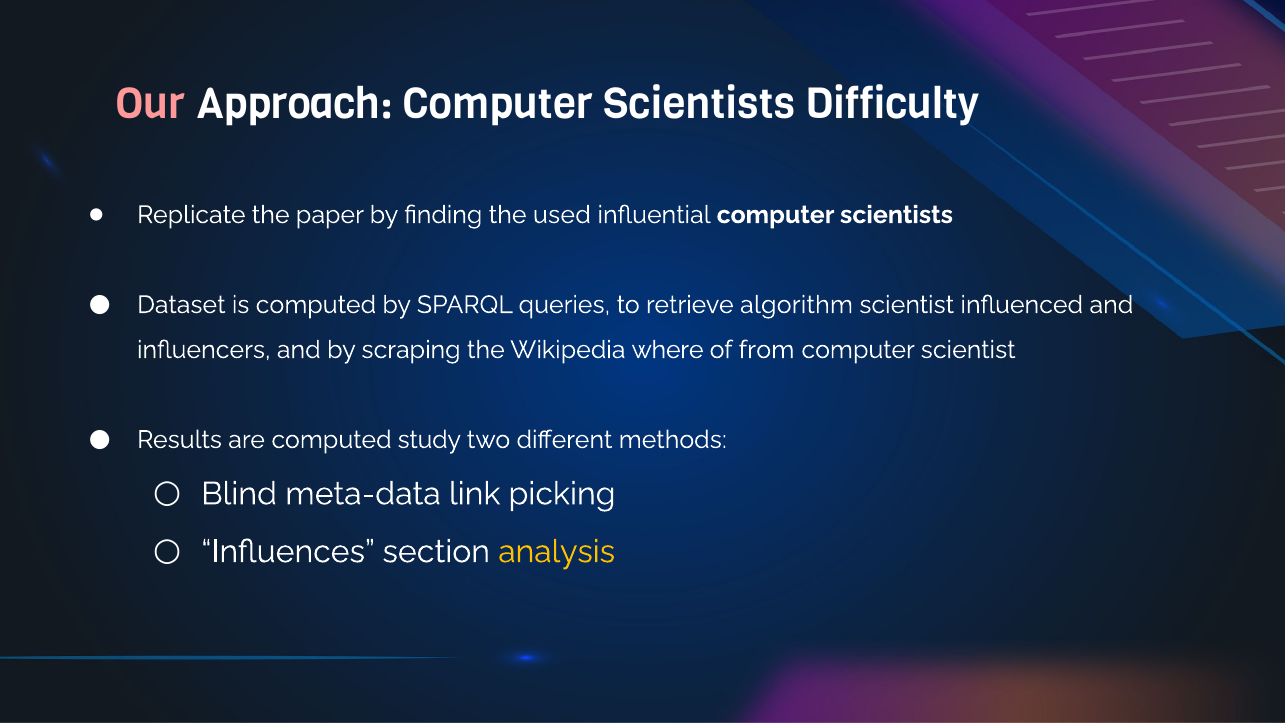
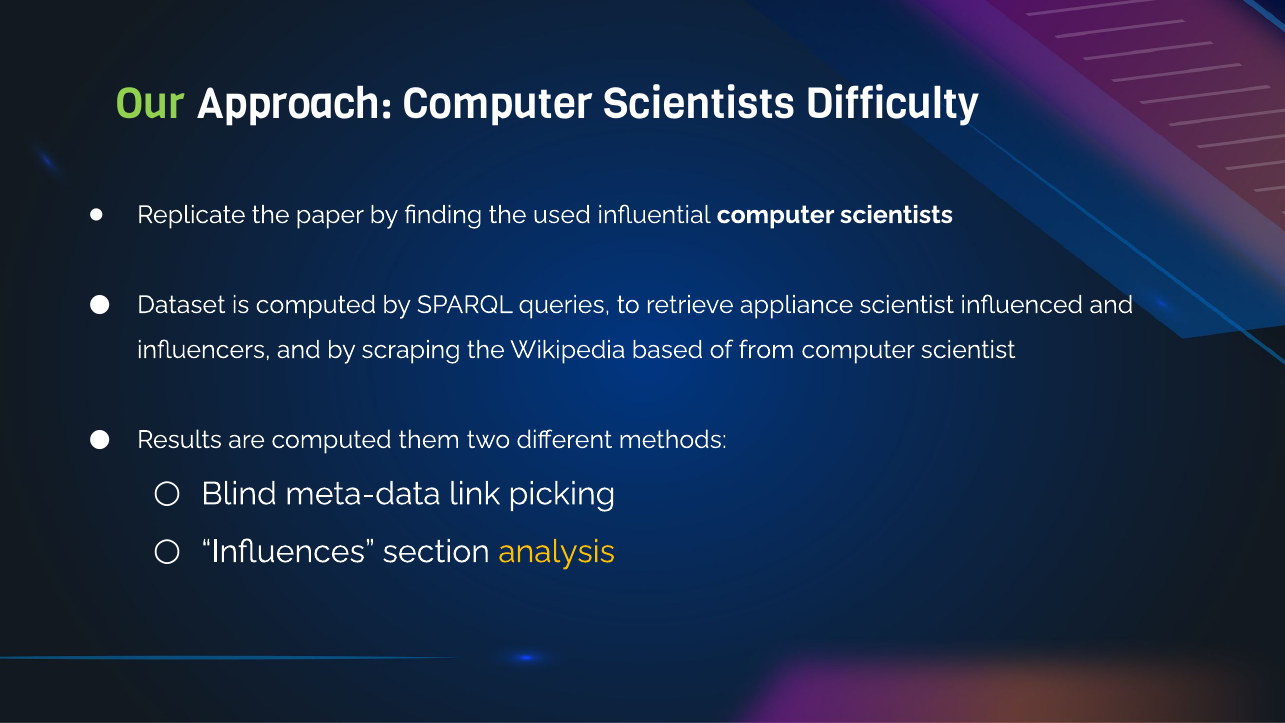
Our colour: pink -> light green
algorithm: algorithm -> appliance
where: where -> based
study: study -> them
